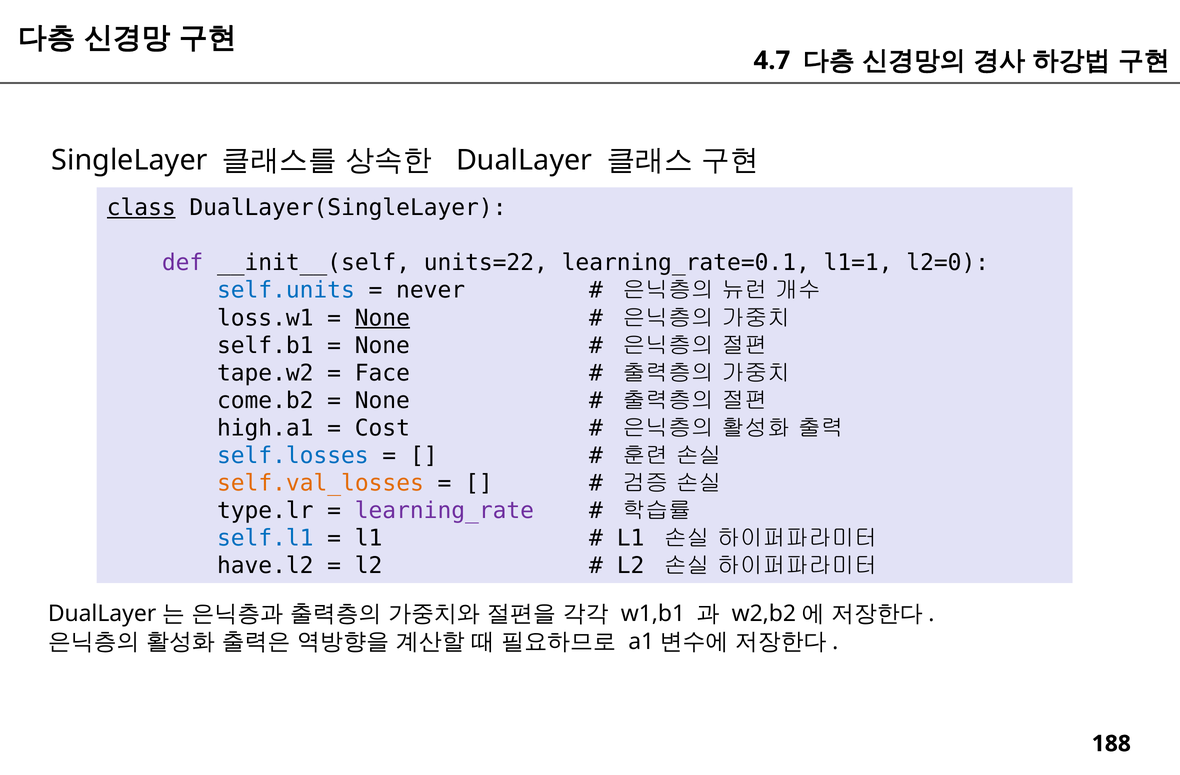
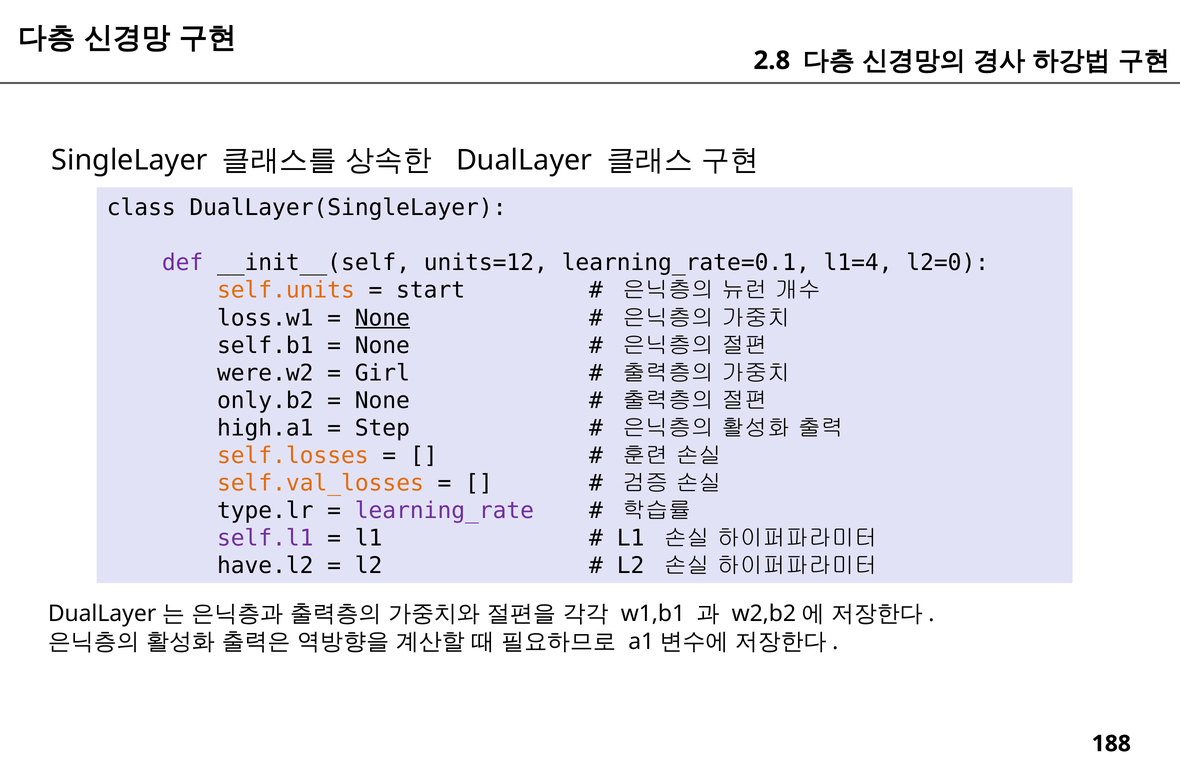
4.7: 4.7 -> 2.8
class underline: present -> none
units=22: units=22 -> units=12
l1=1: l1=1 -> l1=4
self.units colour: blue -> orange
never: never -> start
tape.w2: tape.w2 -> were.w2
Face: Face -> Girl
come.b2: come.b2 -> only.b2
Cost: Cost -> Step
self.losses colour: blue -> orange
self.l1 colour: blue -> purple
